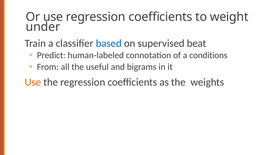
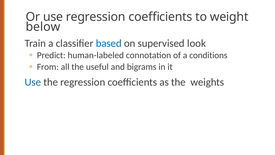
under: under -> below
beat: beat -> look
Use at (33, 82) colour: orange -> blue
